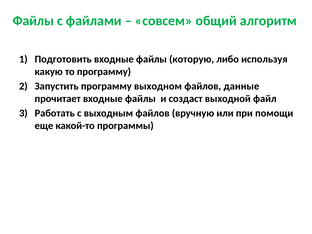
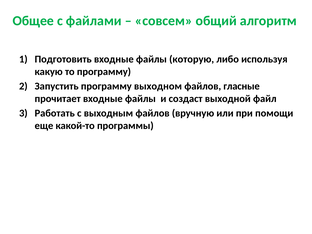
Файлы at (33, 21): Файлы -> Общее
данные: данные -> гласные
